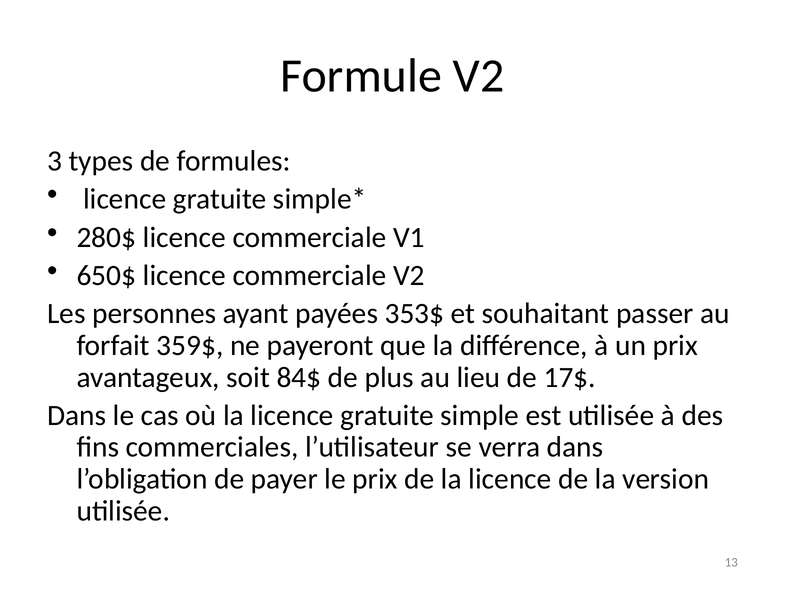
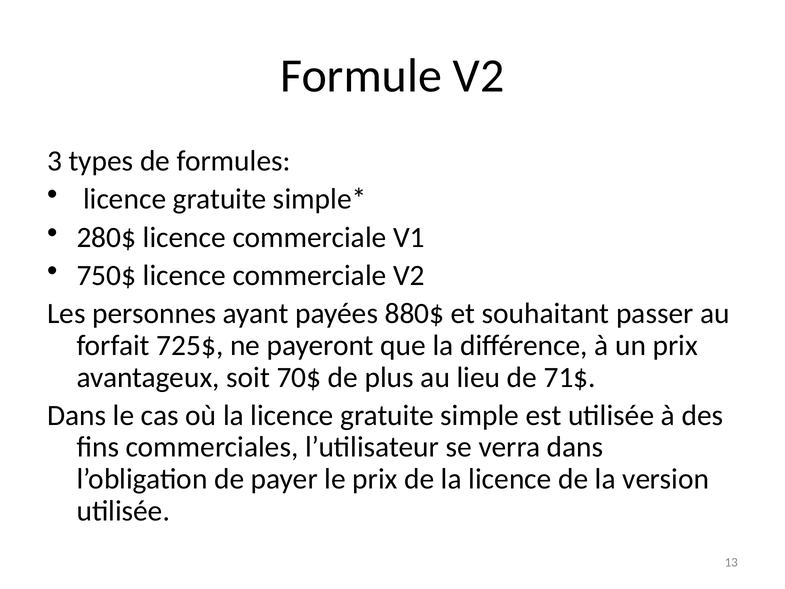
650$: 650$ -> 750$
353$: 353$ -> 880$
359$: 359$ -> 725$
84$: 84$ -> 70$
17$: 17$ -> 71$
